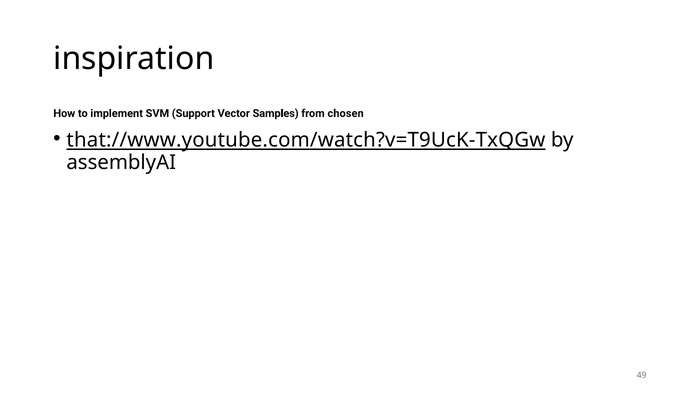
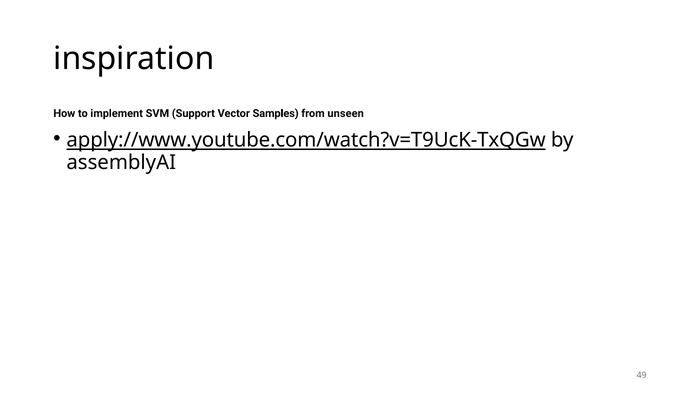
chosen: chosen -> unseen
that://www.youtube.com/watch?v=T9UcK-TxQGw: that://www.youtube.com/watch?v=T9UcK-TxQGw -> apply://www.youtube.com/watch?v=T9UcK-TxQGw
